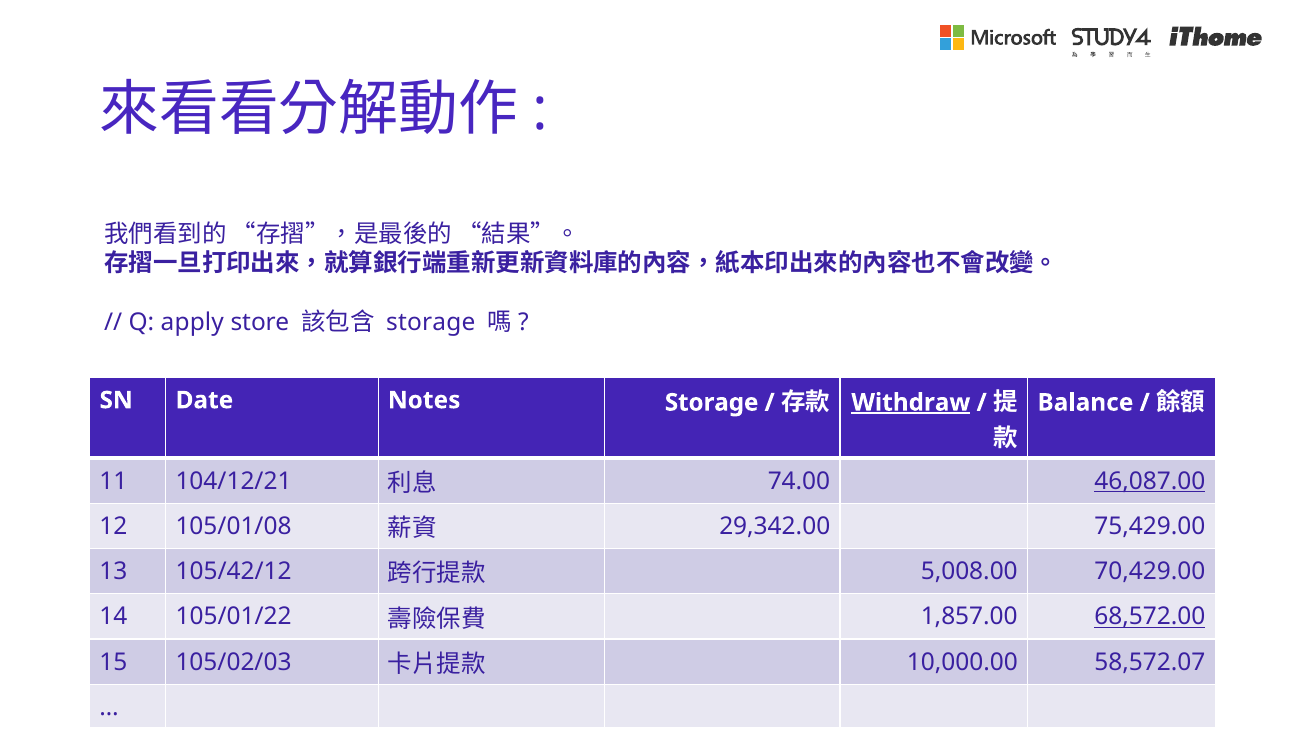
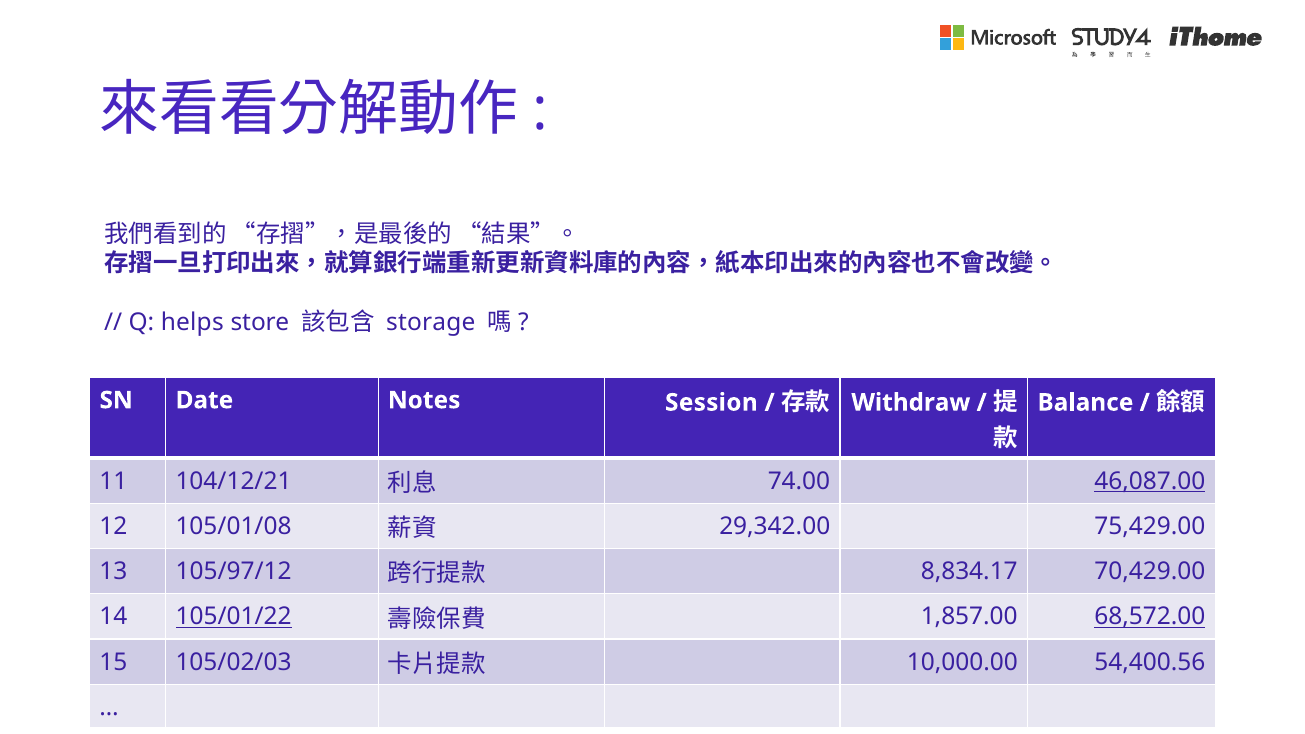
apply: apply -> helps
Notes Storage: Storage -> Session
Withdraw underline: present -> none
105/42/12: 105/42/12 -> 105/97/12
5,008.00: 5,008.00 -> 8,834.17
105/01/22 underline: none -> present
58,572.07: 58,572.07 -> 54,400.56
